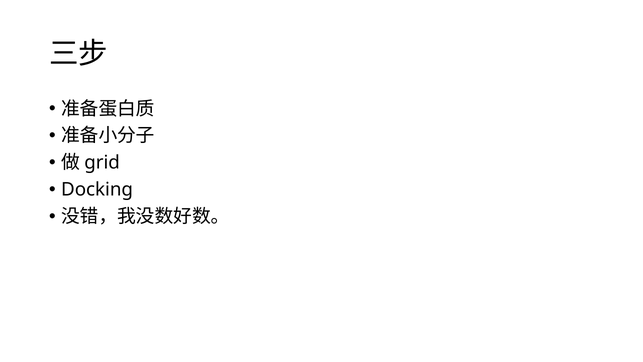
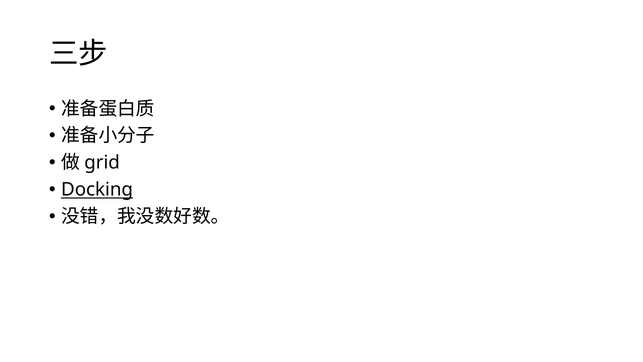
Docking underline: none -> present
